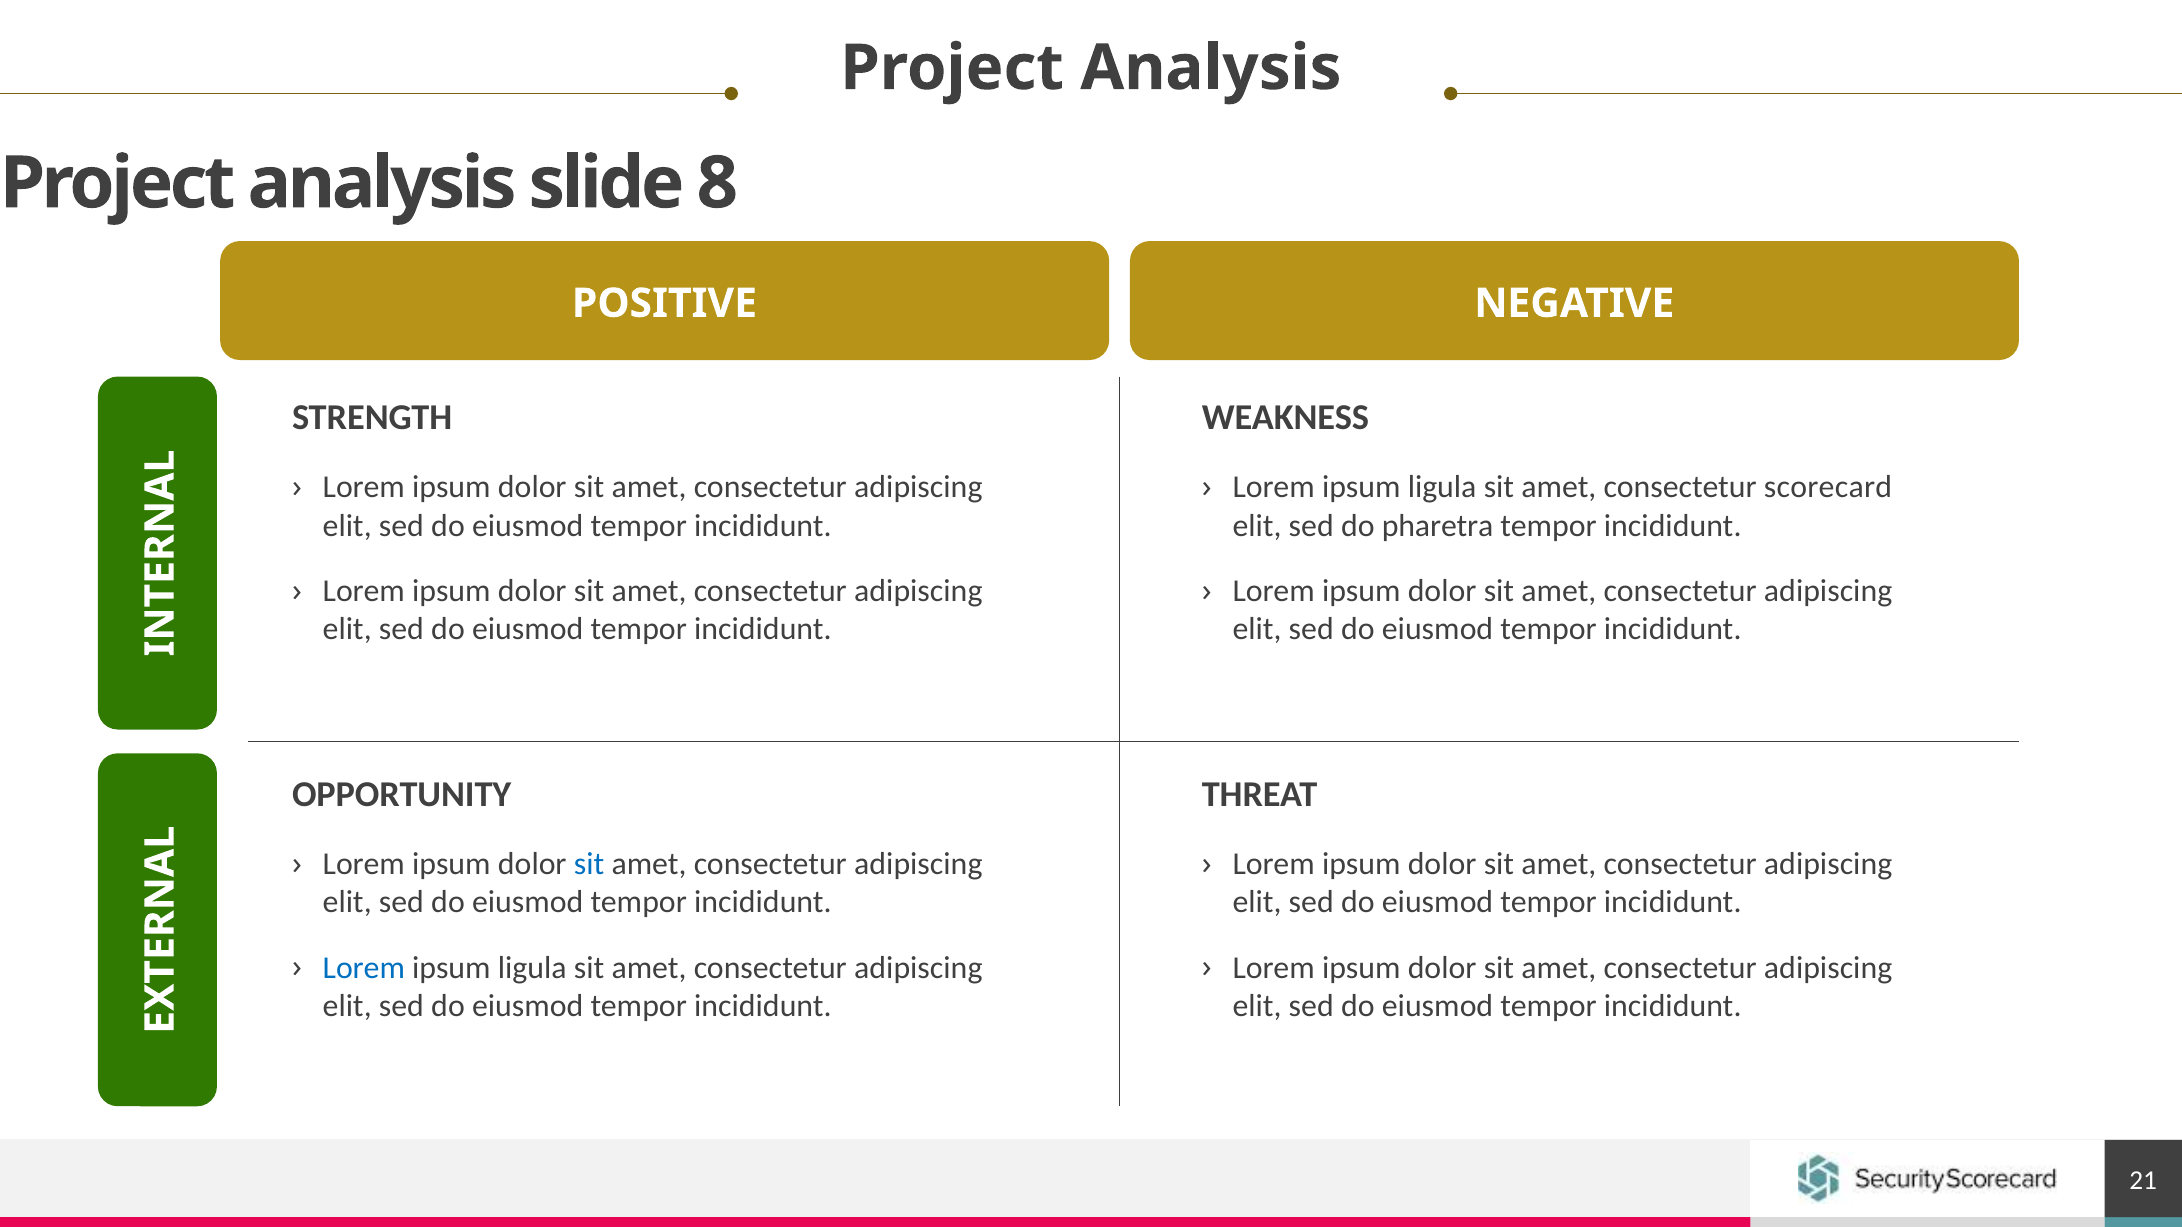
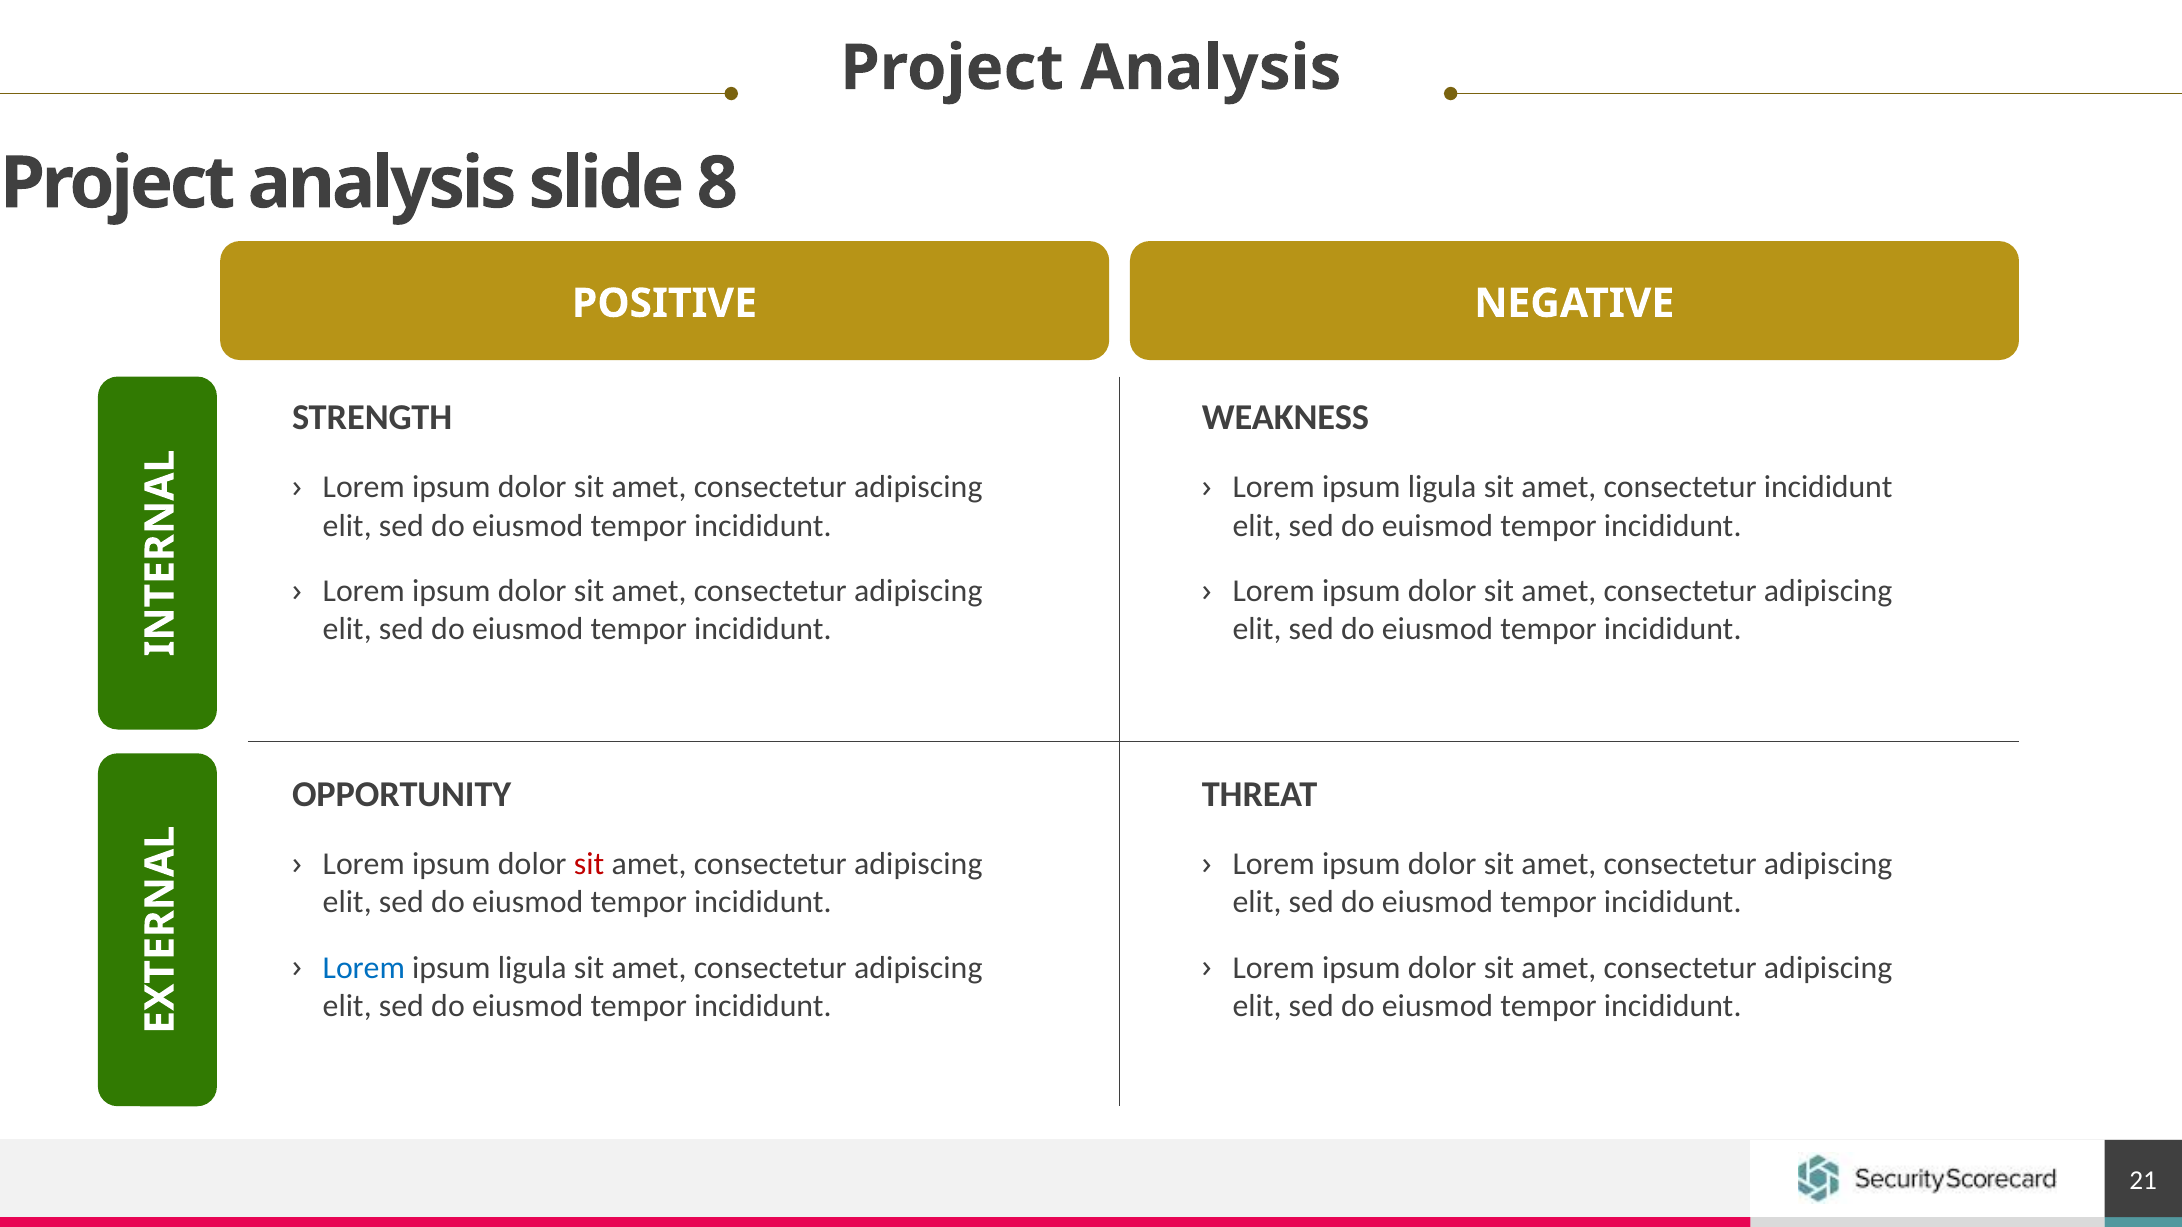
consectetur scorecard: scorecard -> incididunt
pharetra: pharetra -> euismod
sit at (589, 864) colour: blue -> red
